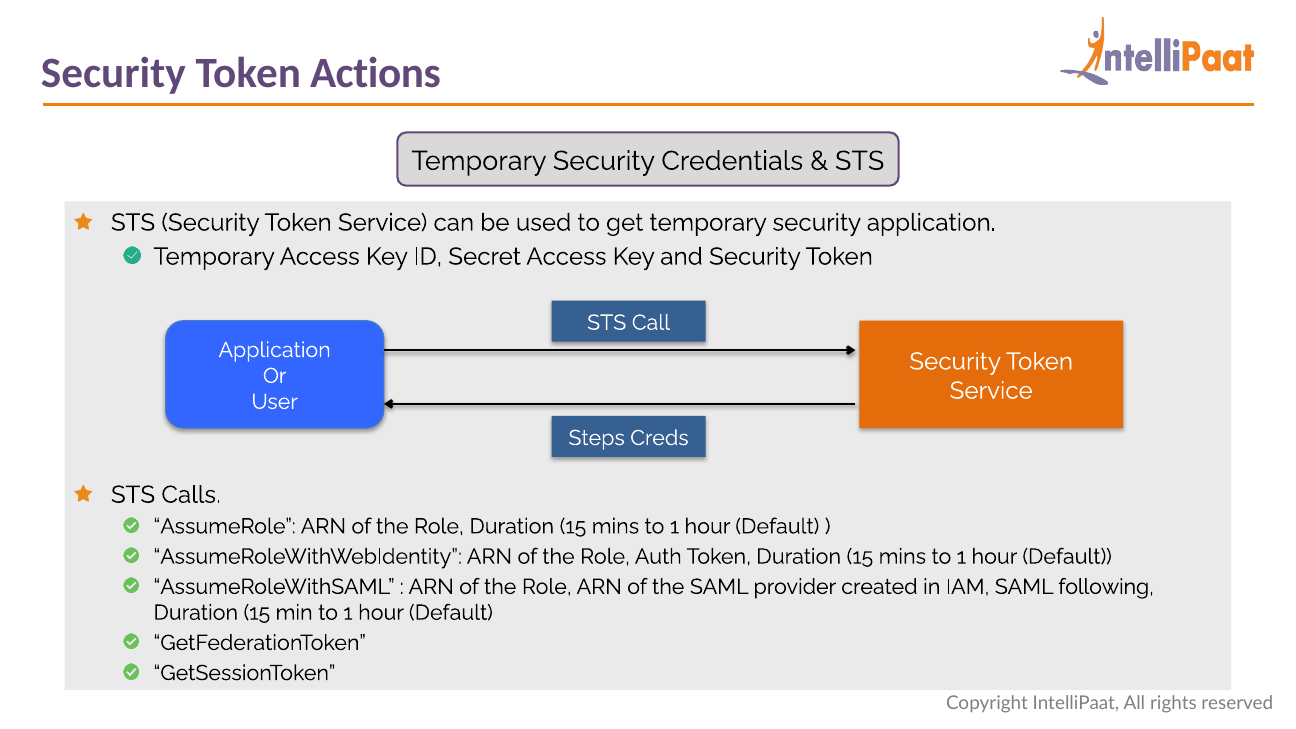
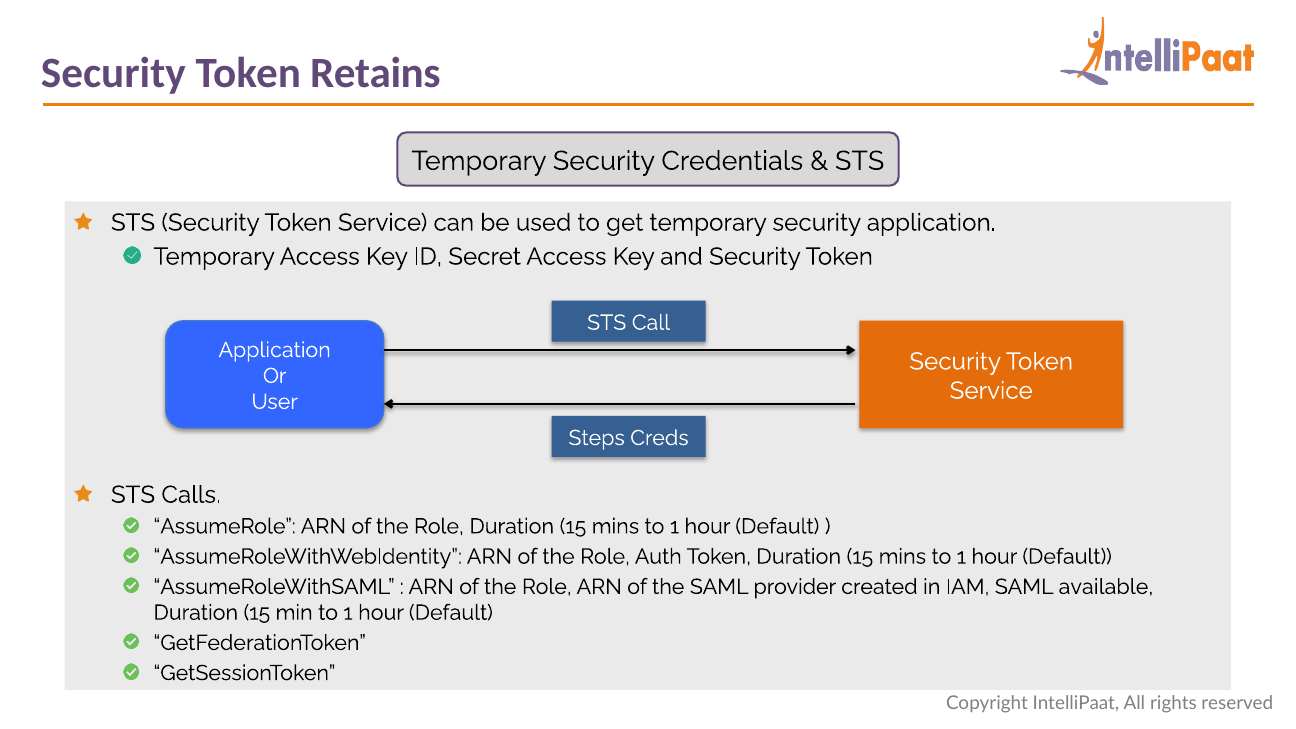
Actions: Actions -> Retains
following: following -> available
